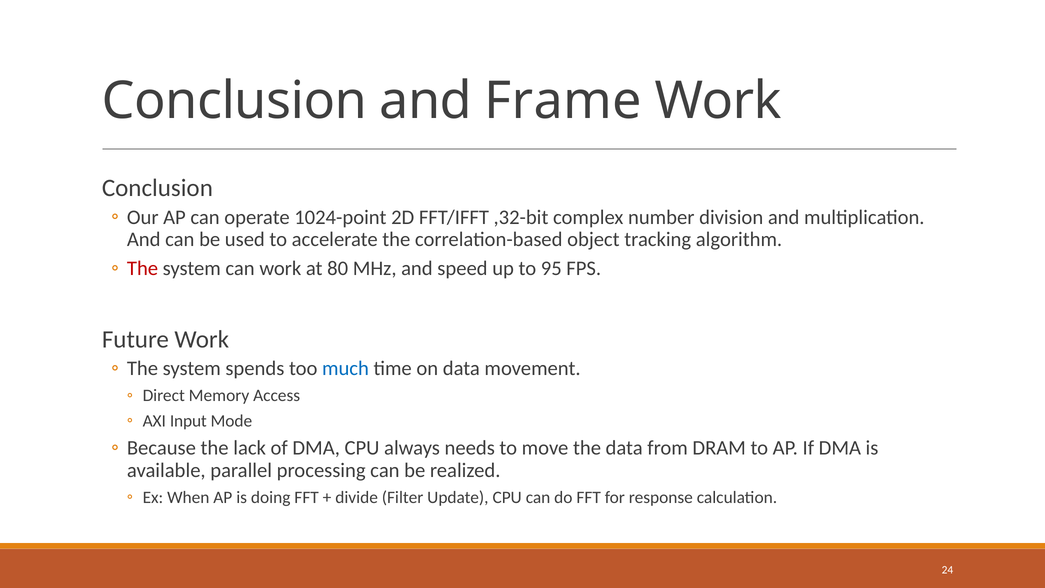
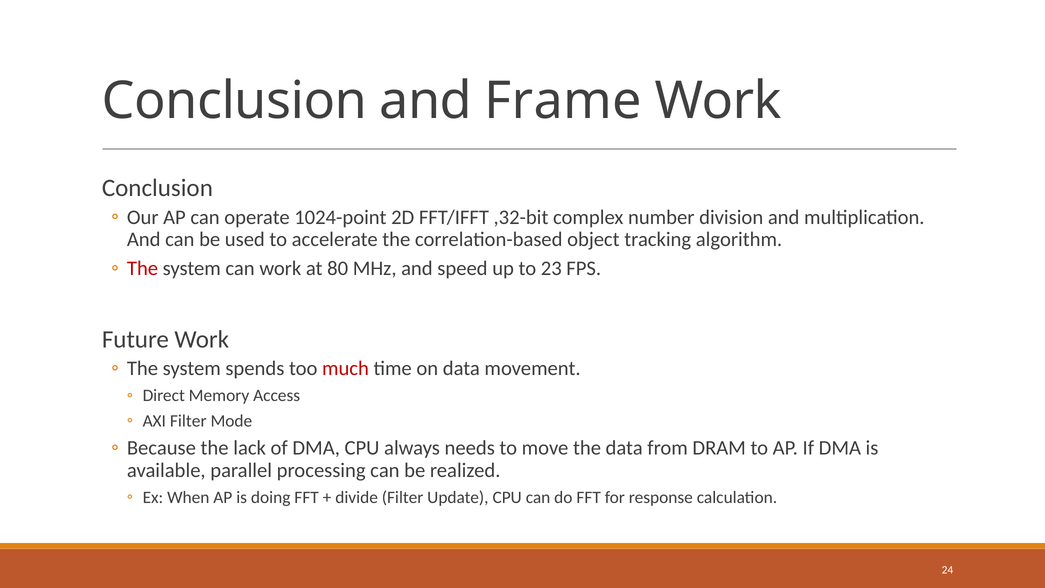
95: 95 -> 23
much colour: blue -> red
AXI Input: Input -> Filter
